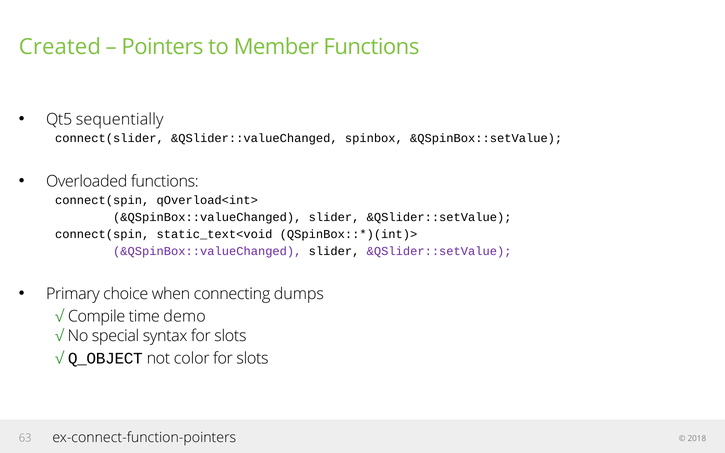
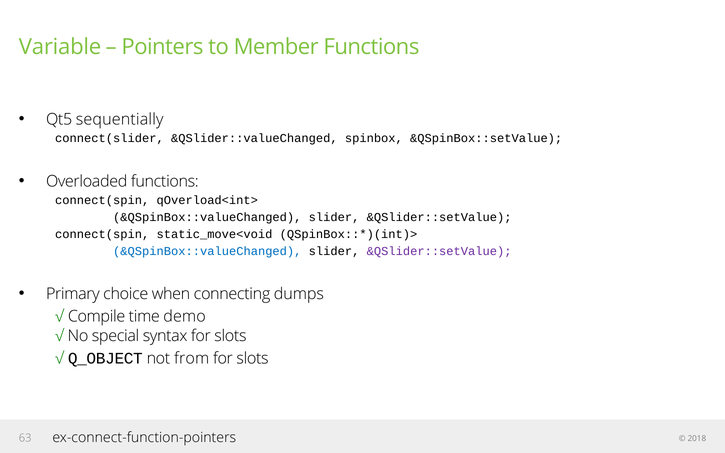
Created: Created -> Variable
static_text<void: static_text<void -> static_move<void
&QSpinBox::valueChanged at (207, 251) colour: purple -> blue
color: color -> from
